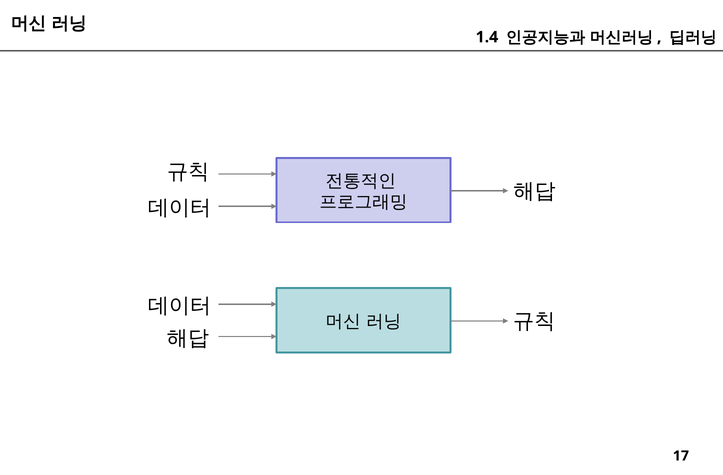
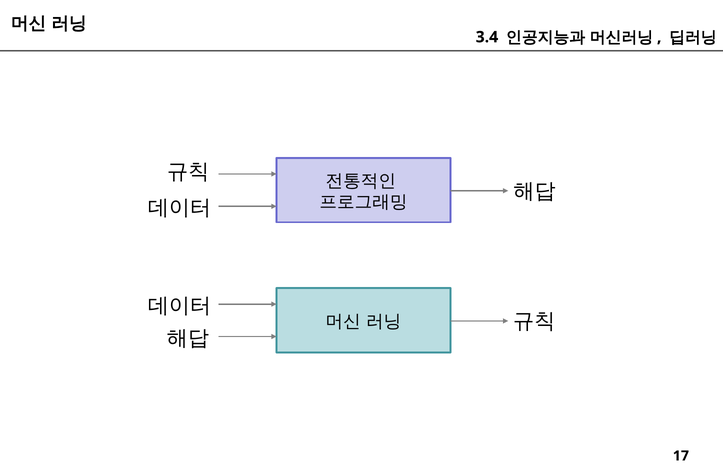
1.4: 1.4 -> 3.4
